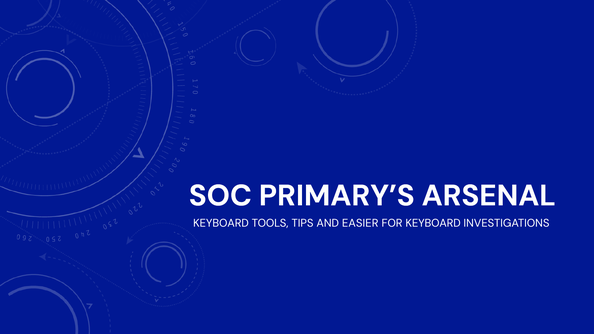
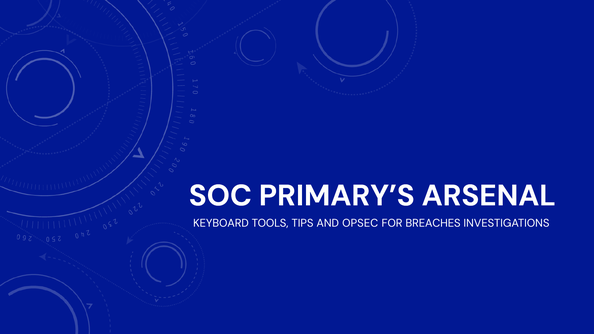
EASIER: EASIER -> OPSEC
FOR KEYBOARD: KEYBOARD -> BREACHES
